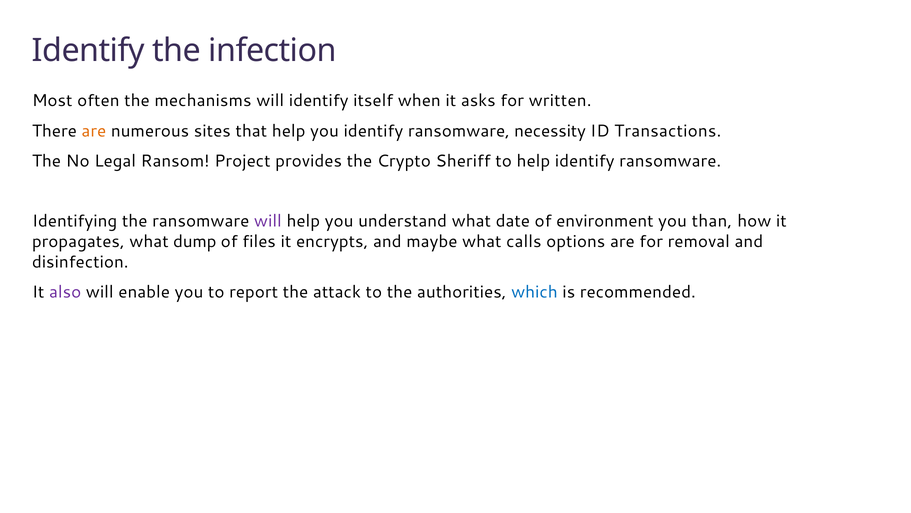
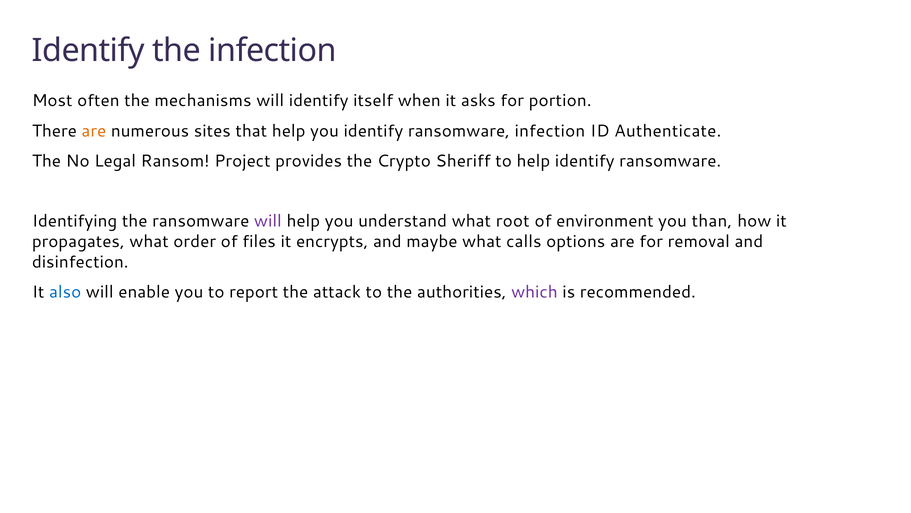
written: written -> portion
ransomware necessity: necessity -> infection
Transactions: Transactions -> Authenticate
date: date -> root
dump: dump -> order
also colour: purple -> blue
which colour: blue -> purple
